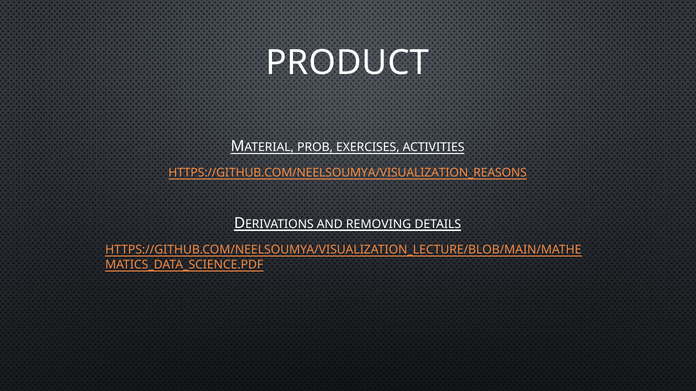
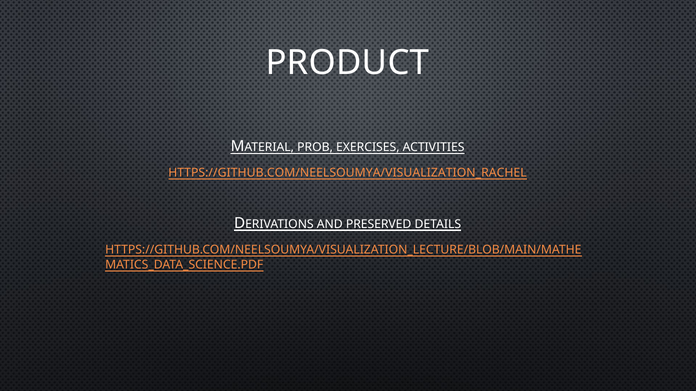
HTTPS://GITHUB.COM/NEELSOUMYA/VISUALIZATION_REASONS: HTTPS://GITHUB.COM/NEELSOUMYA/VISUALIZATION_REASONS -> HTTPS://GITHUB.COM/NEELSOUMYA/VISUALIZATION_RACHEL
REMOVING: REMOVING -> PRESERVED
